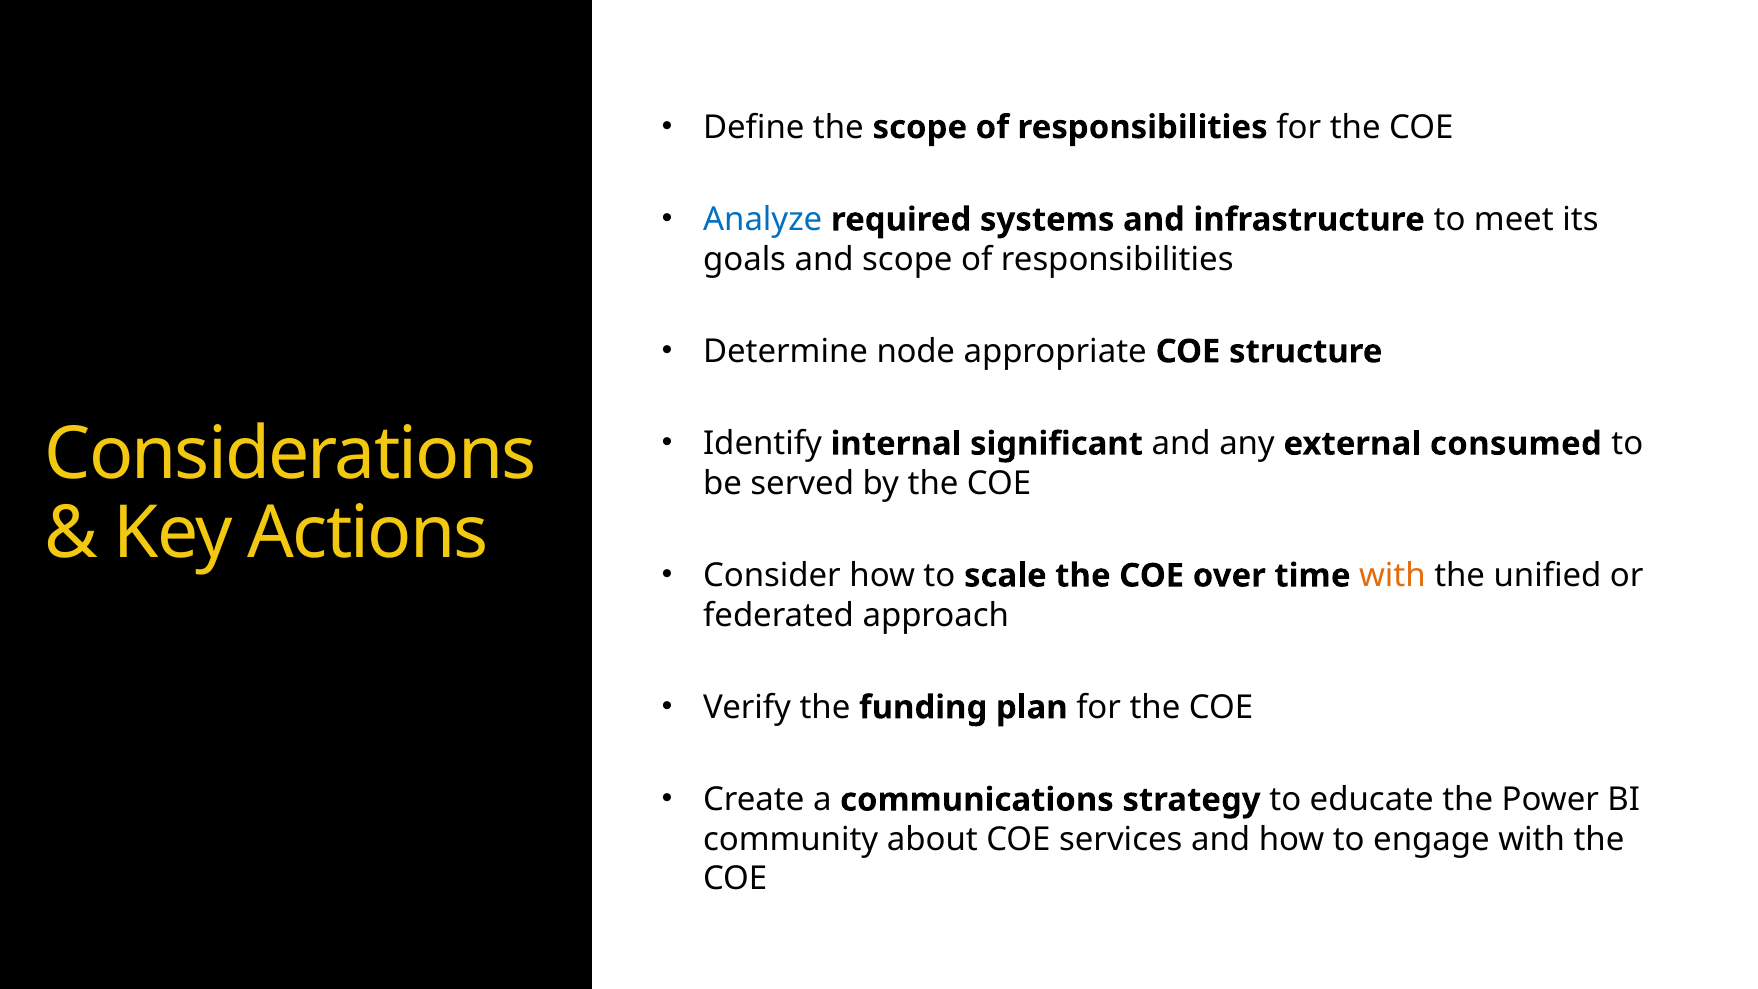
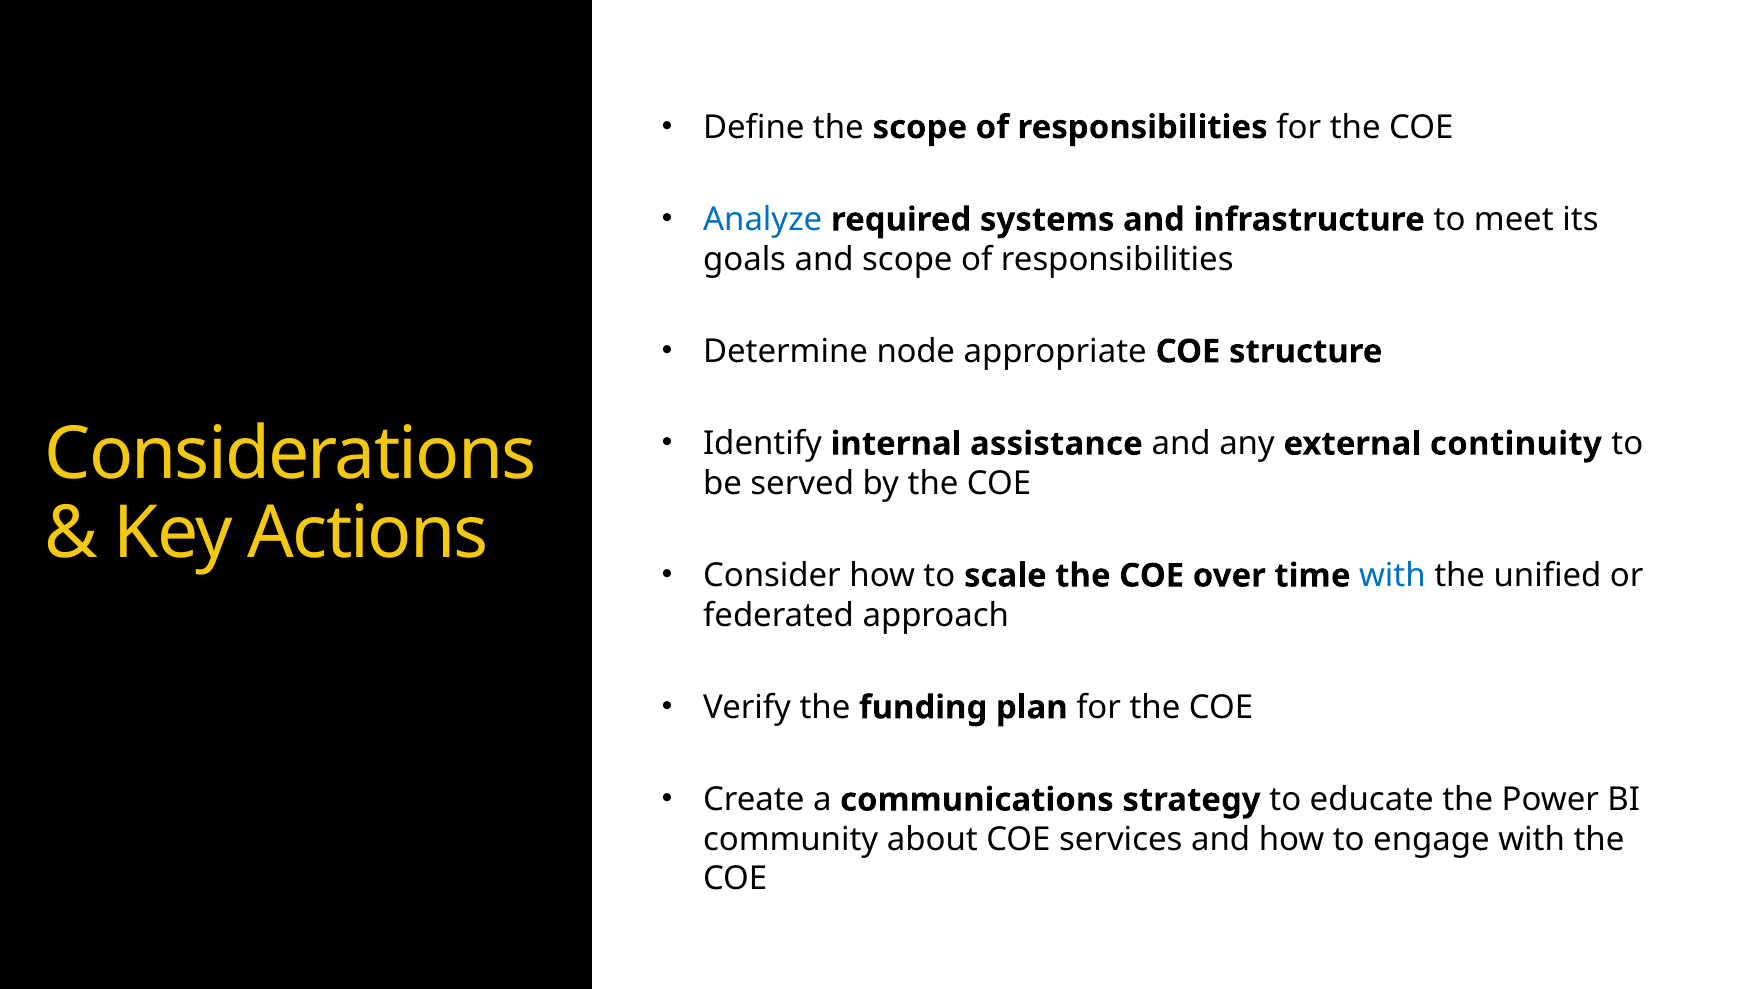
significant: significant -> assistance
consumed: consumed -> continuity
with at (1392, 576) colour: orange -> blue
